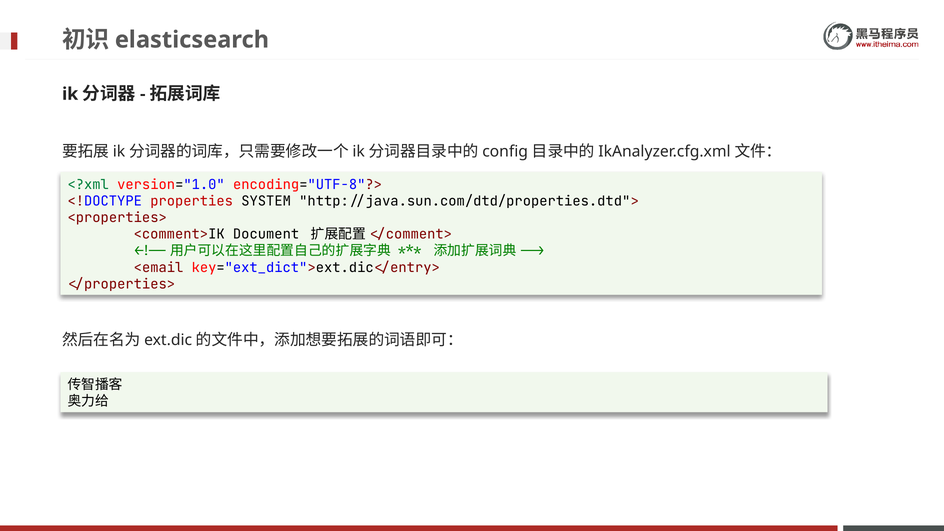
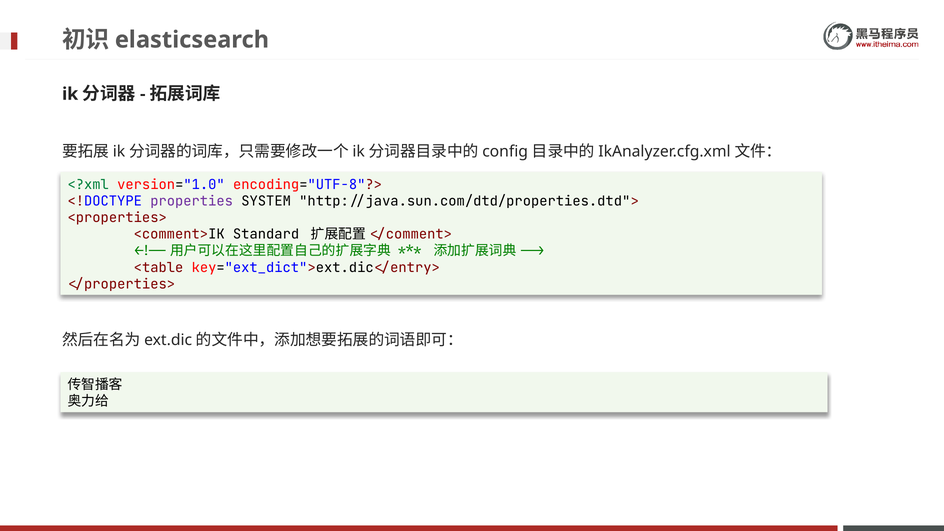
properties colour: red -> purple
Document: Document -> Standard
<email: <email -> <table
